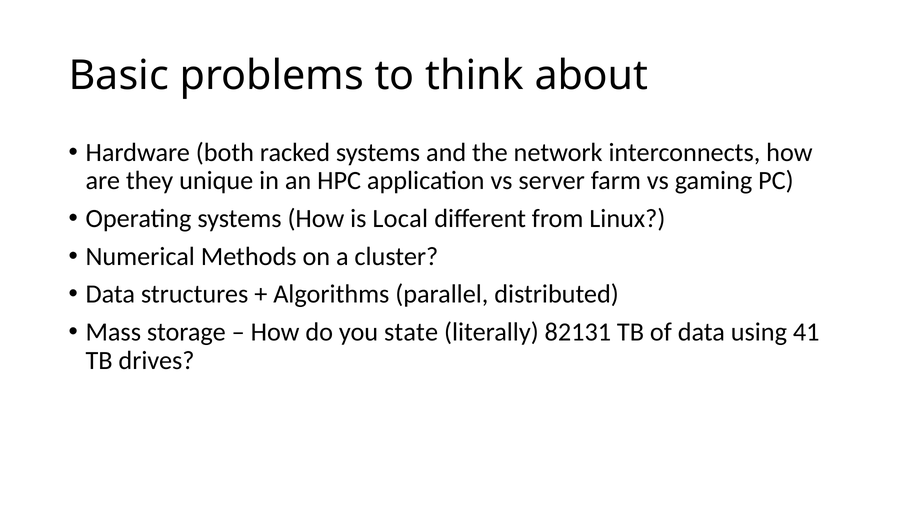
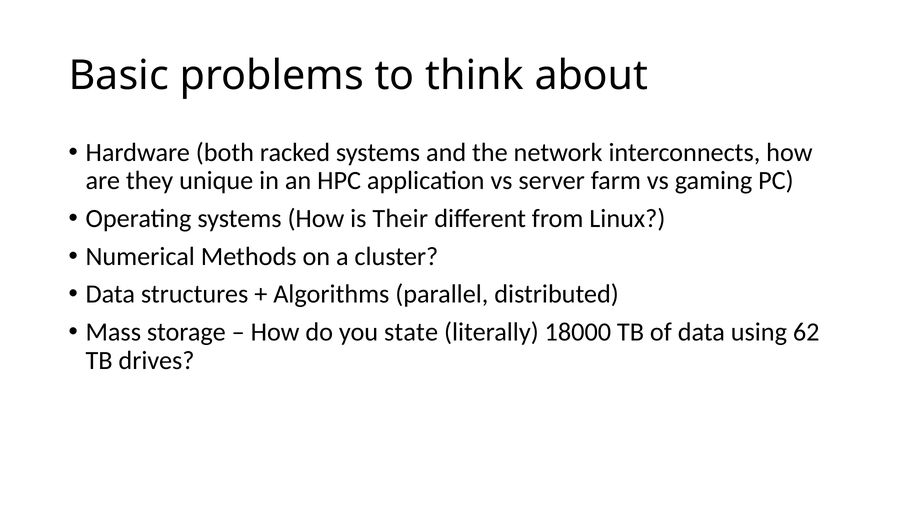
Local: Local -> Their
82131: 82131 -> 18000
41: 41 -> 62
